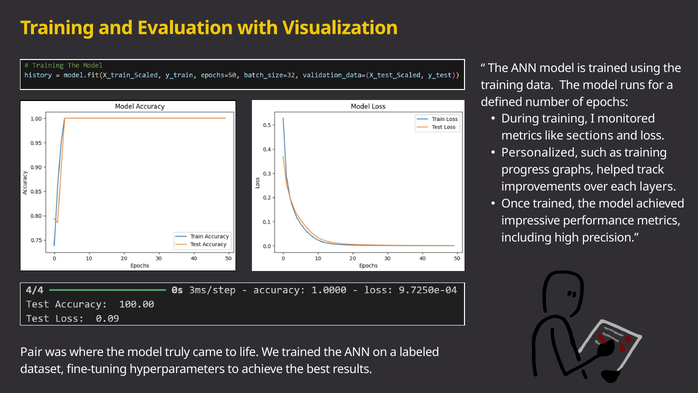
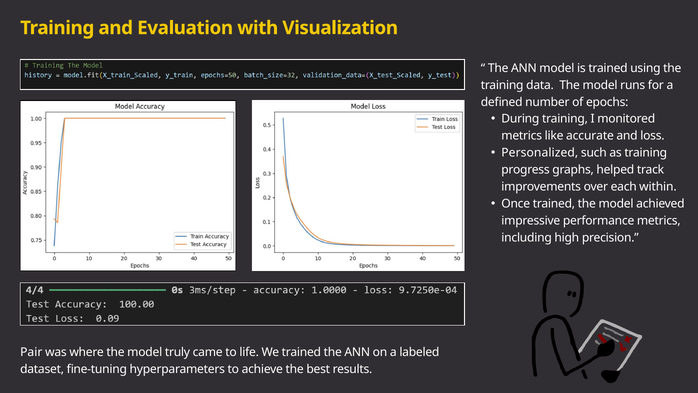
sections: sections -> accurate
layers: layers -> within
